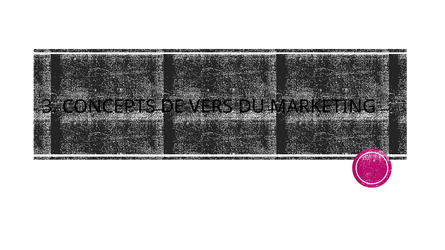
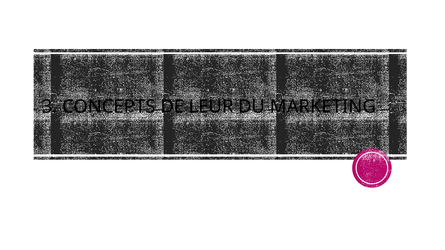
VERS: VERS -> LEUR
